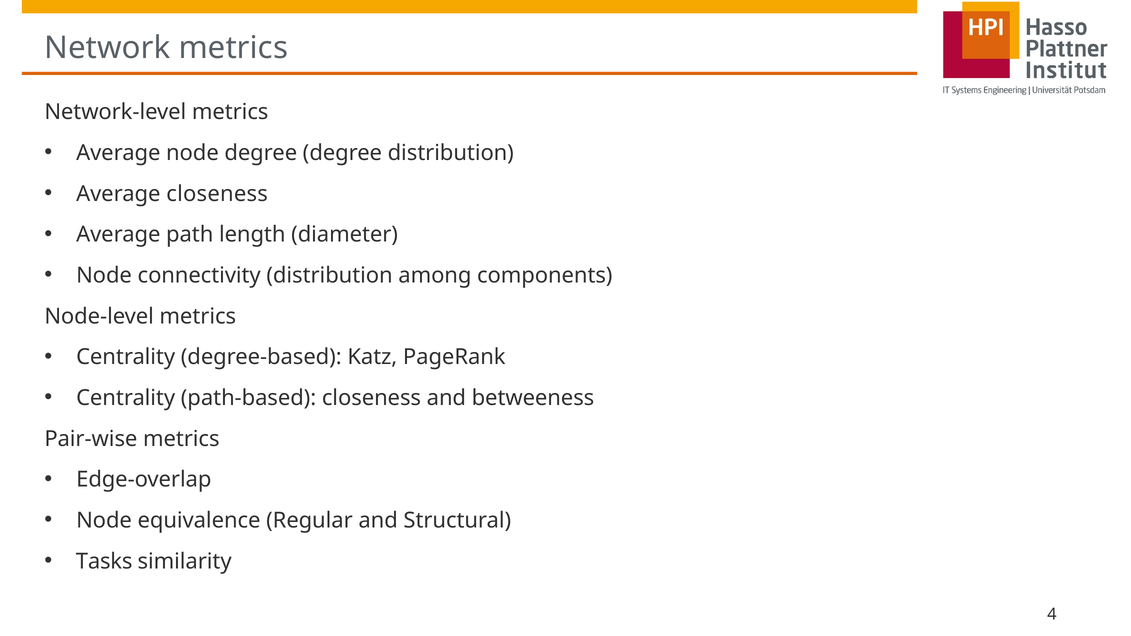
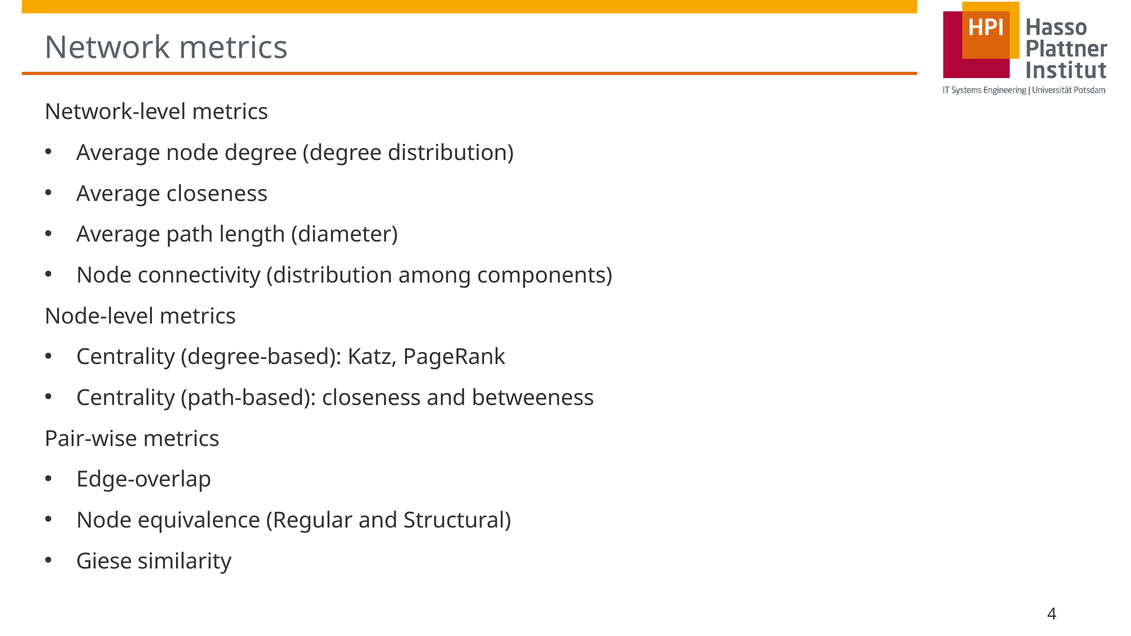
Tasks: Tasks -> Giese
